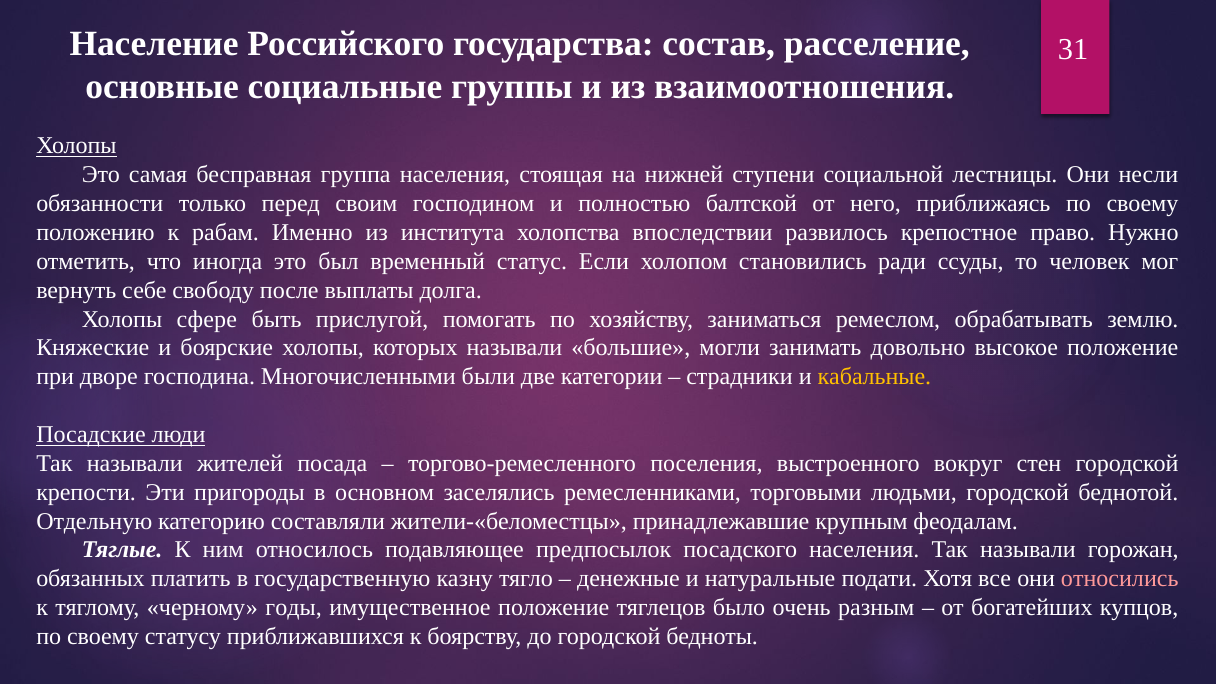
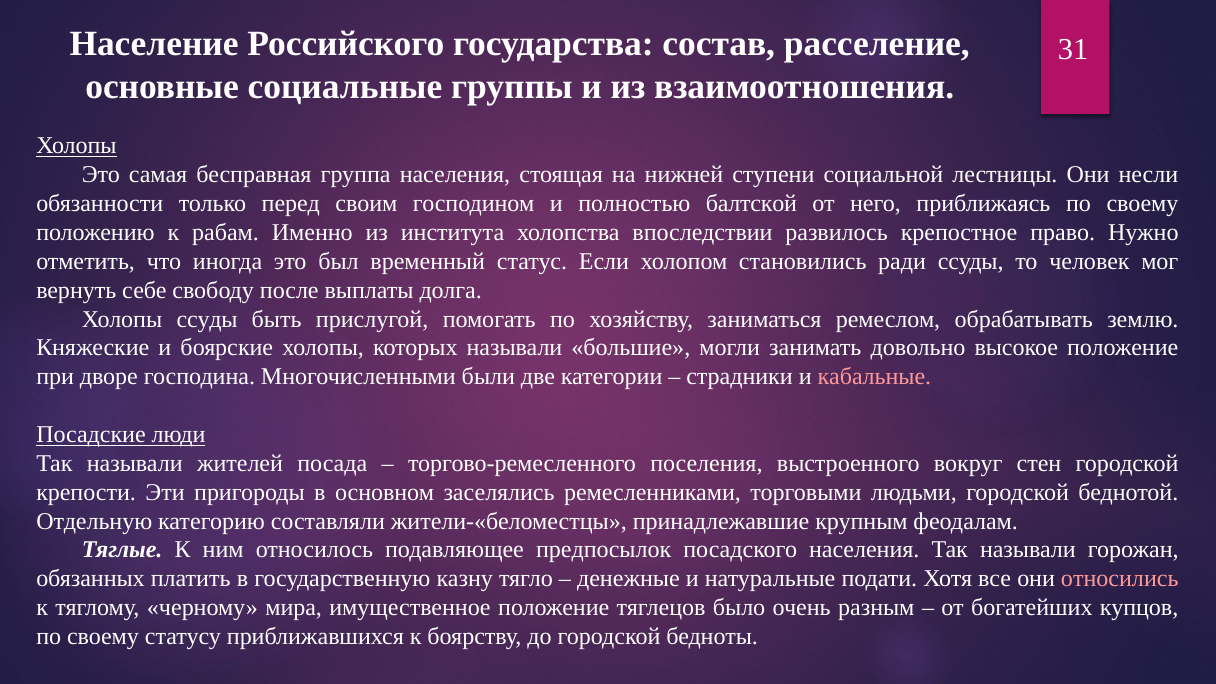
Холопы сфере: сфере -> ссуды
кабальные colour: yellow -> pink
годы: годы -> мира
